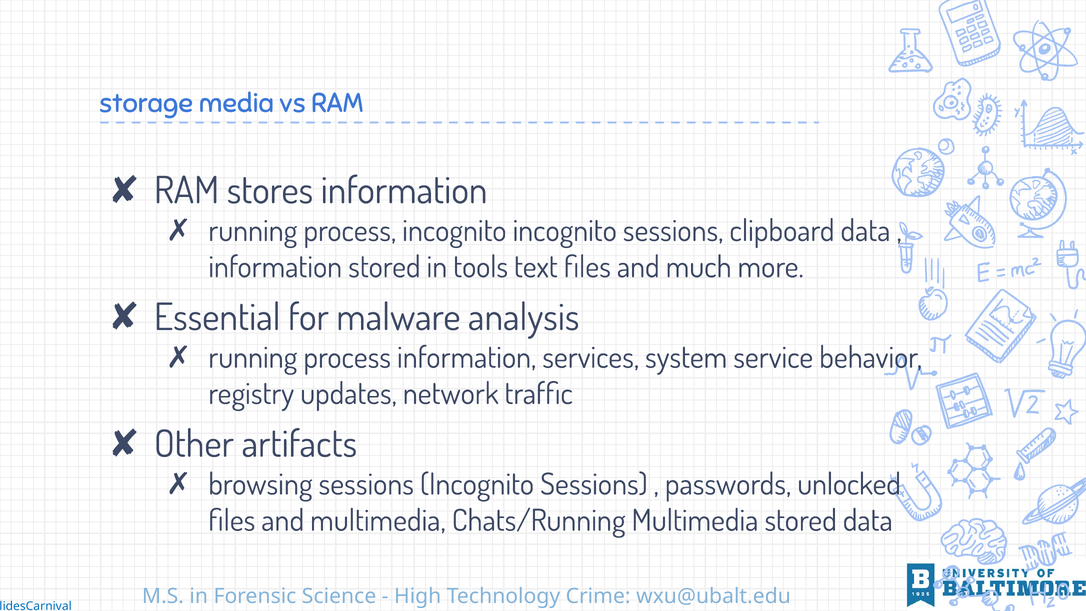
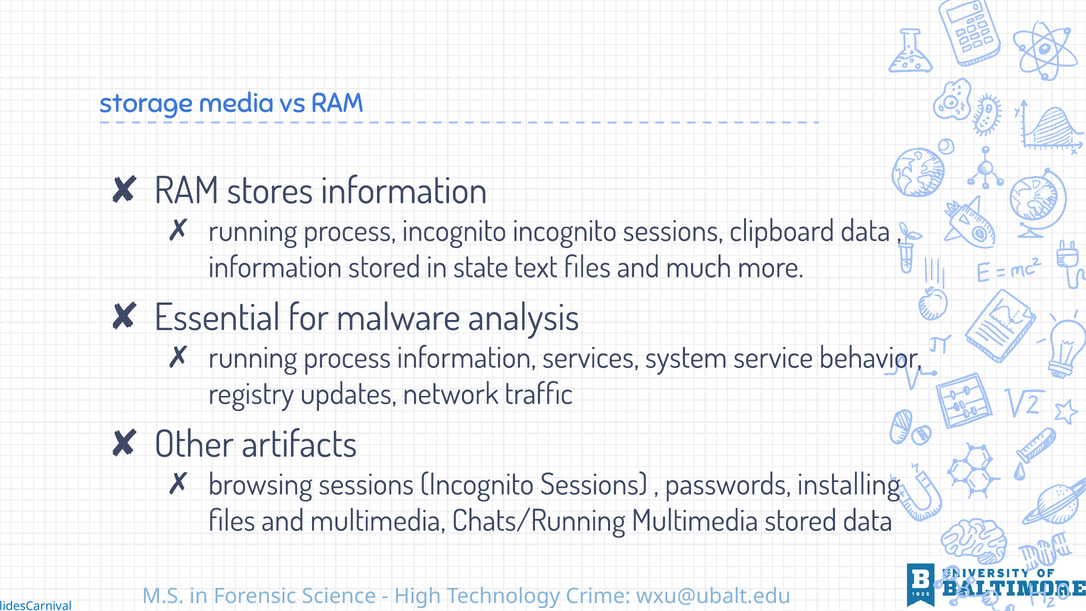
tools: tools -> state
unlocked: unlocked -> installing
